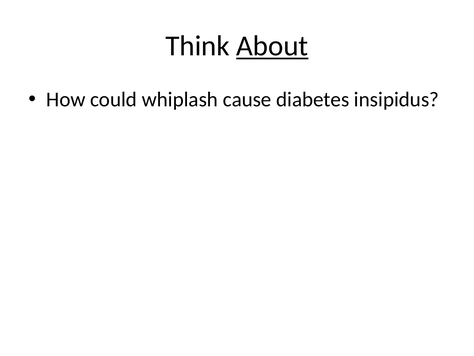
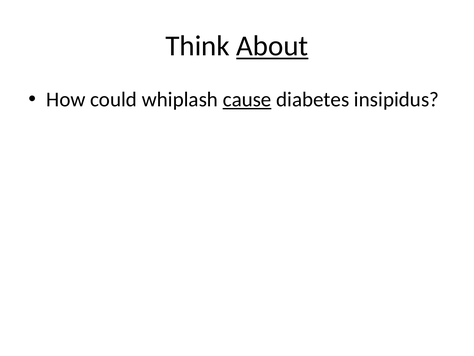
cause underline: none -> present
